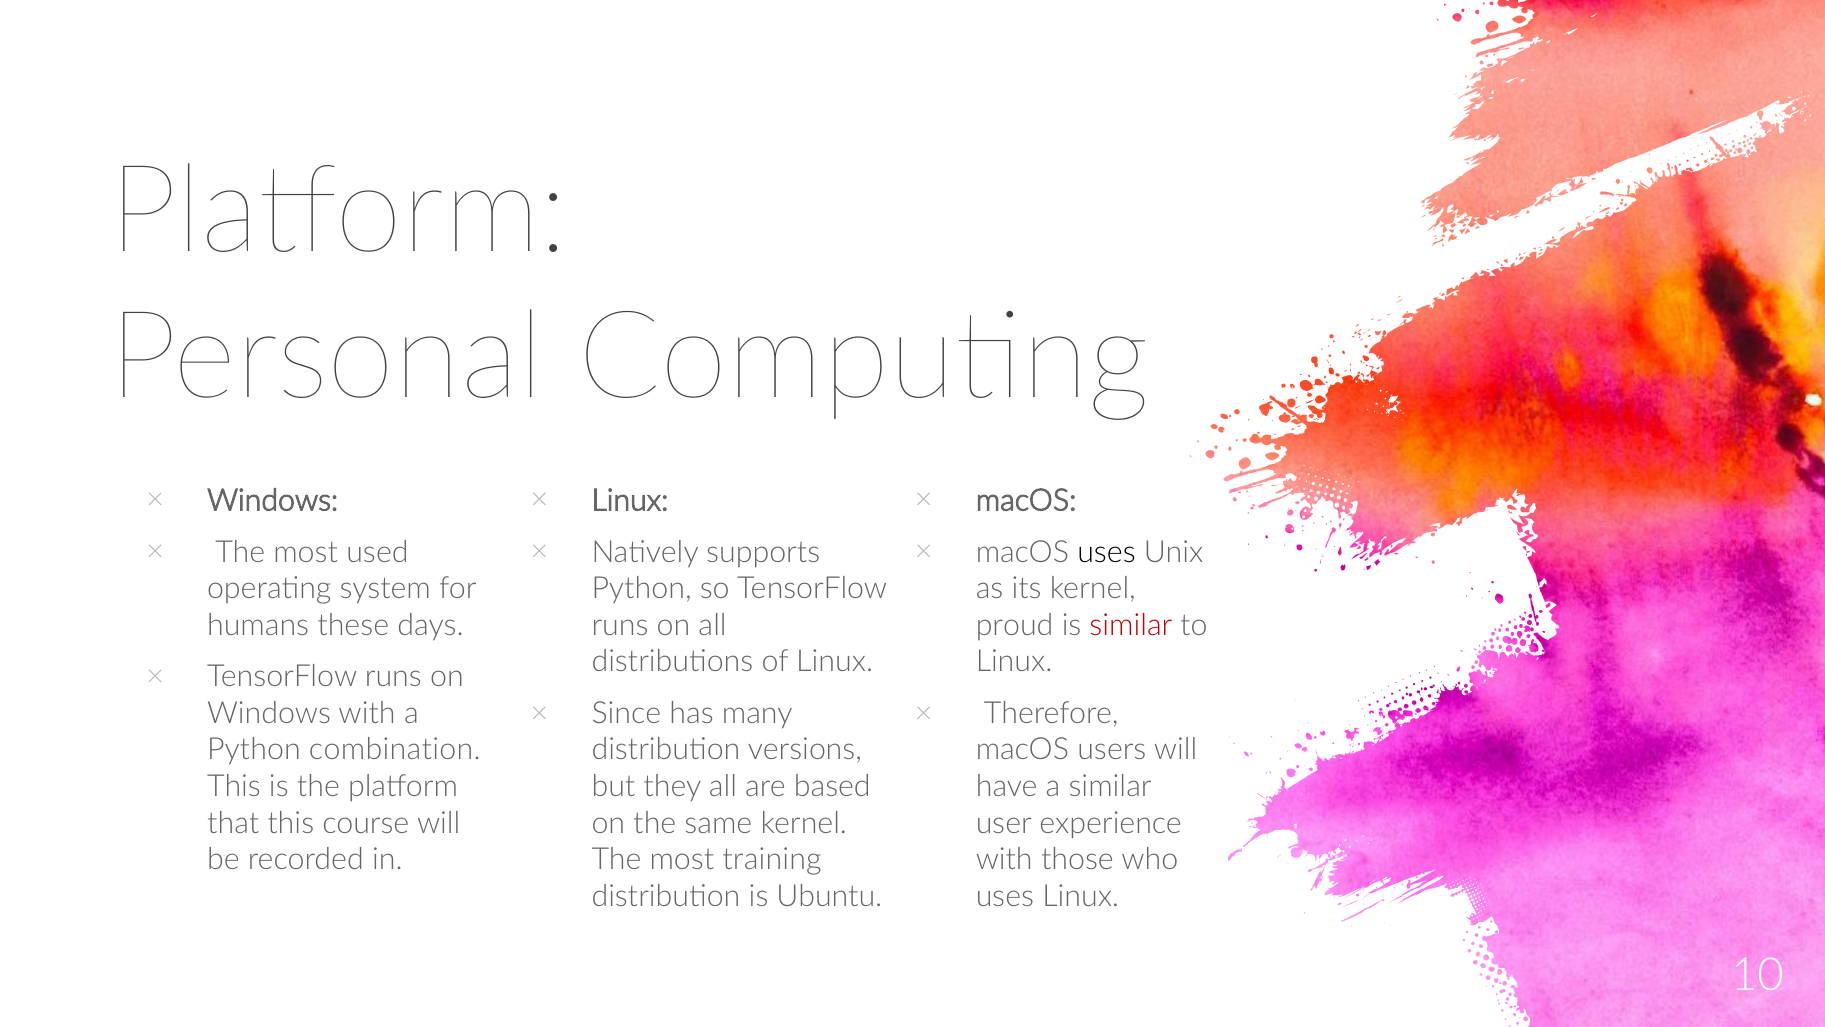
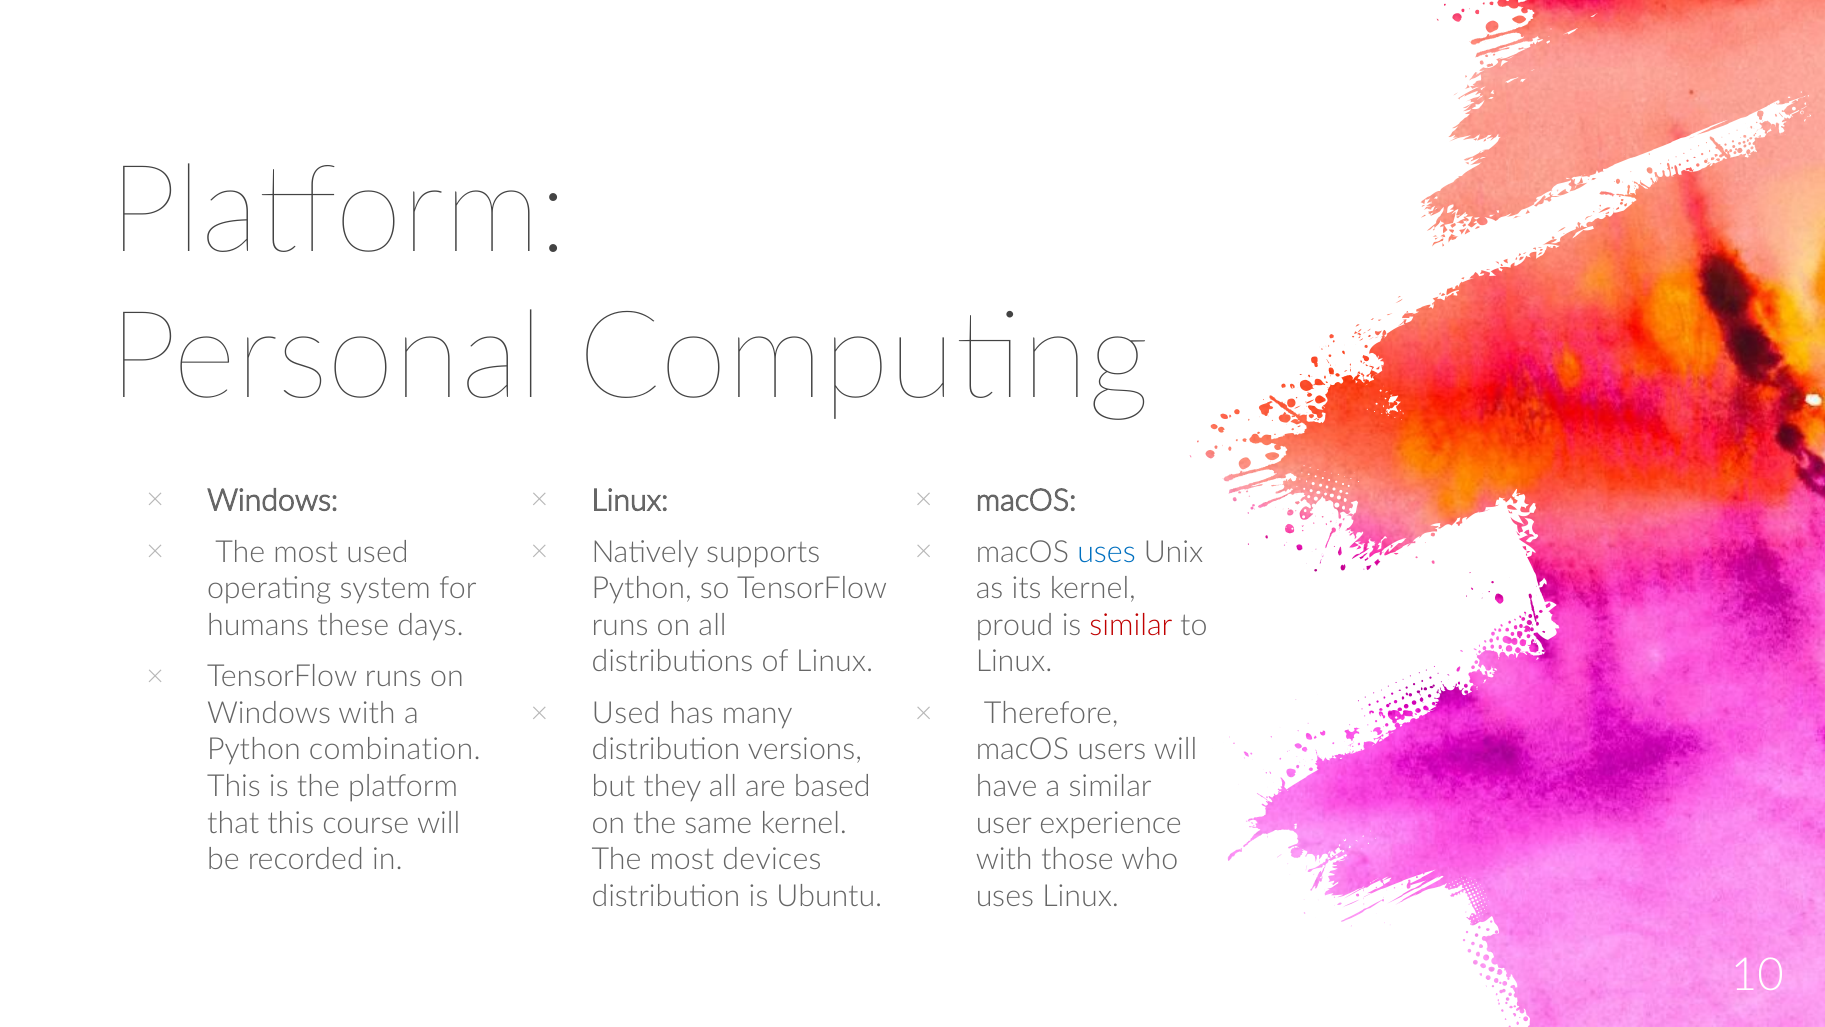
uses at (1106, 552) colour: black -> blue
Since at (626, 713): Since -> Used
training: training -> devices
